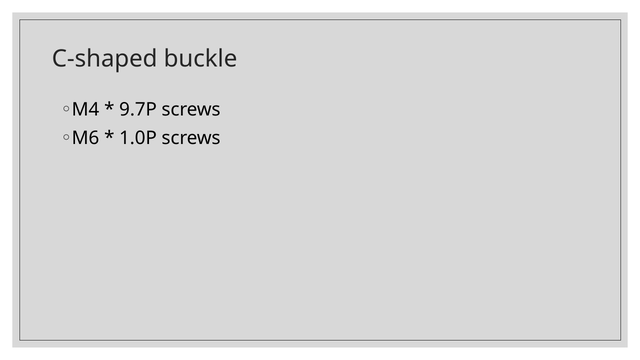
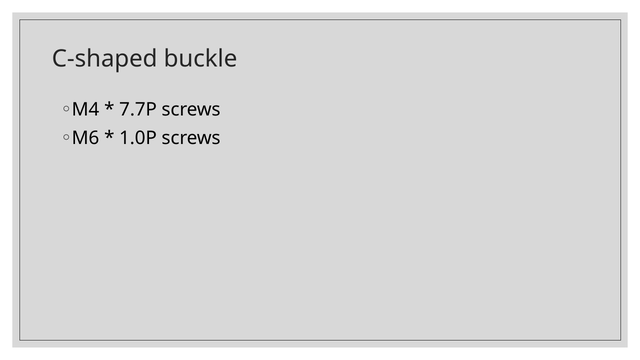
9.7P: 9.7P -> 7.7P
